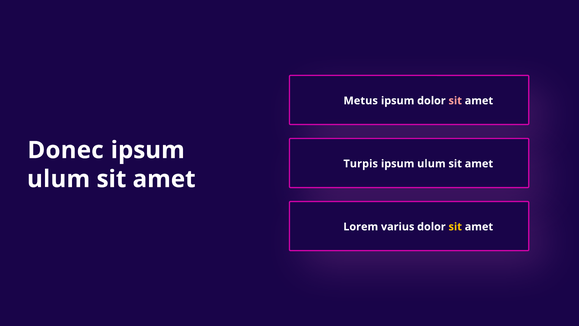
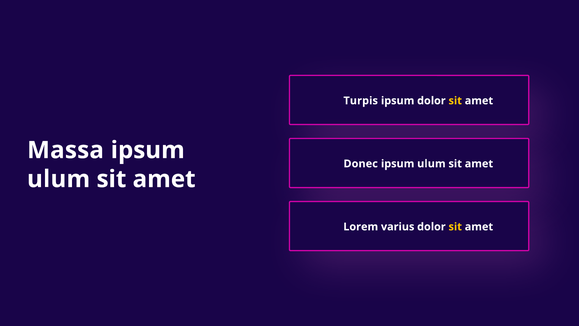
Metus: Metus -> Turpis
sit at (455, 101) colour: pink -> yellow
Donec: Donec -> Massa
Turpis: Turpis -> Donec
